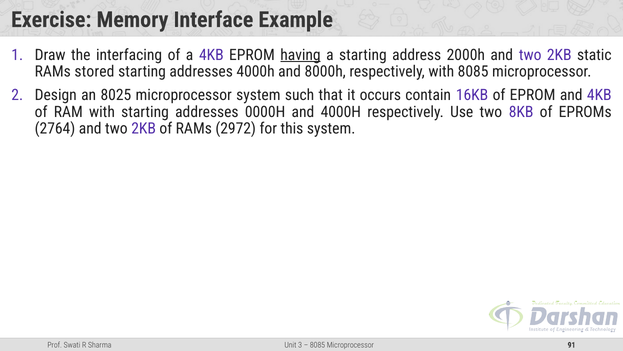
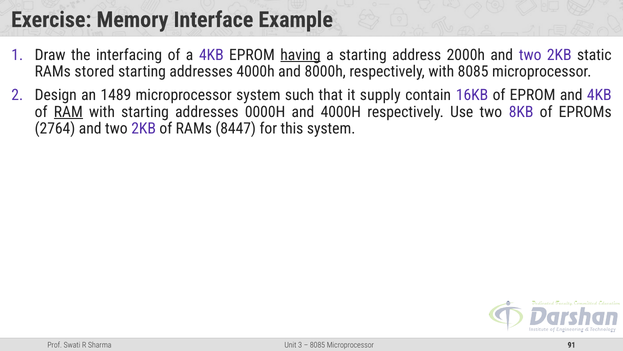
8025: 8025 -> 1489
occurs: occurs -> supply
RAM underline: none -> present
2972: 2972 -> 8447
